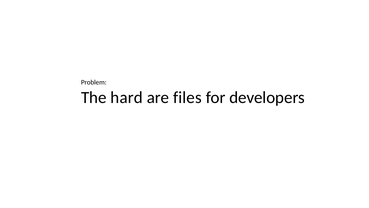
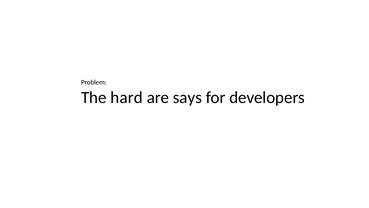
files: files -> says
